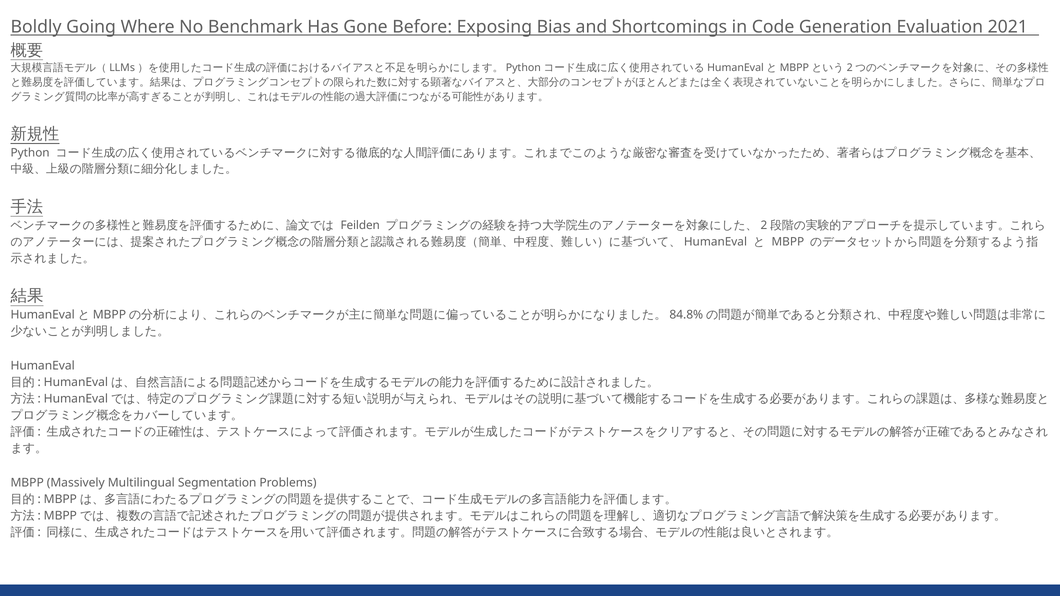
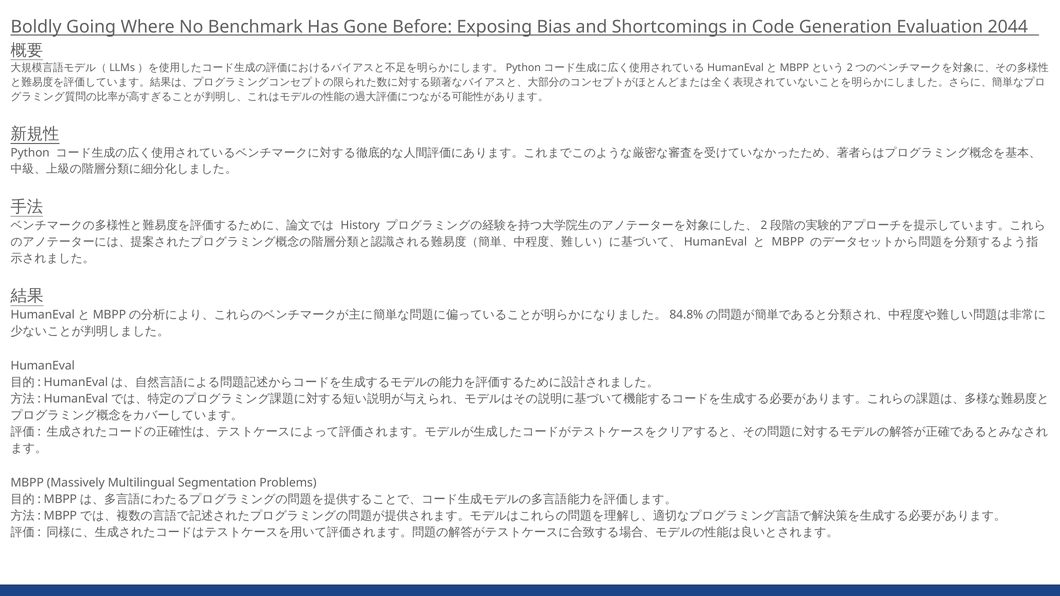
2021: 2021 -> 2044
Feilden: Feilden -> History
